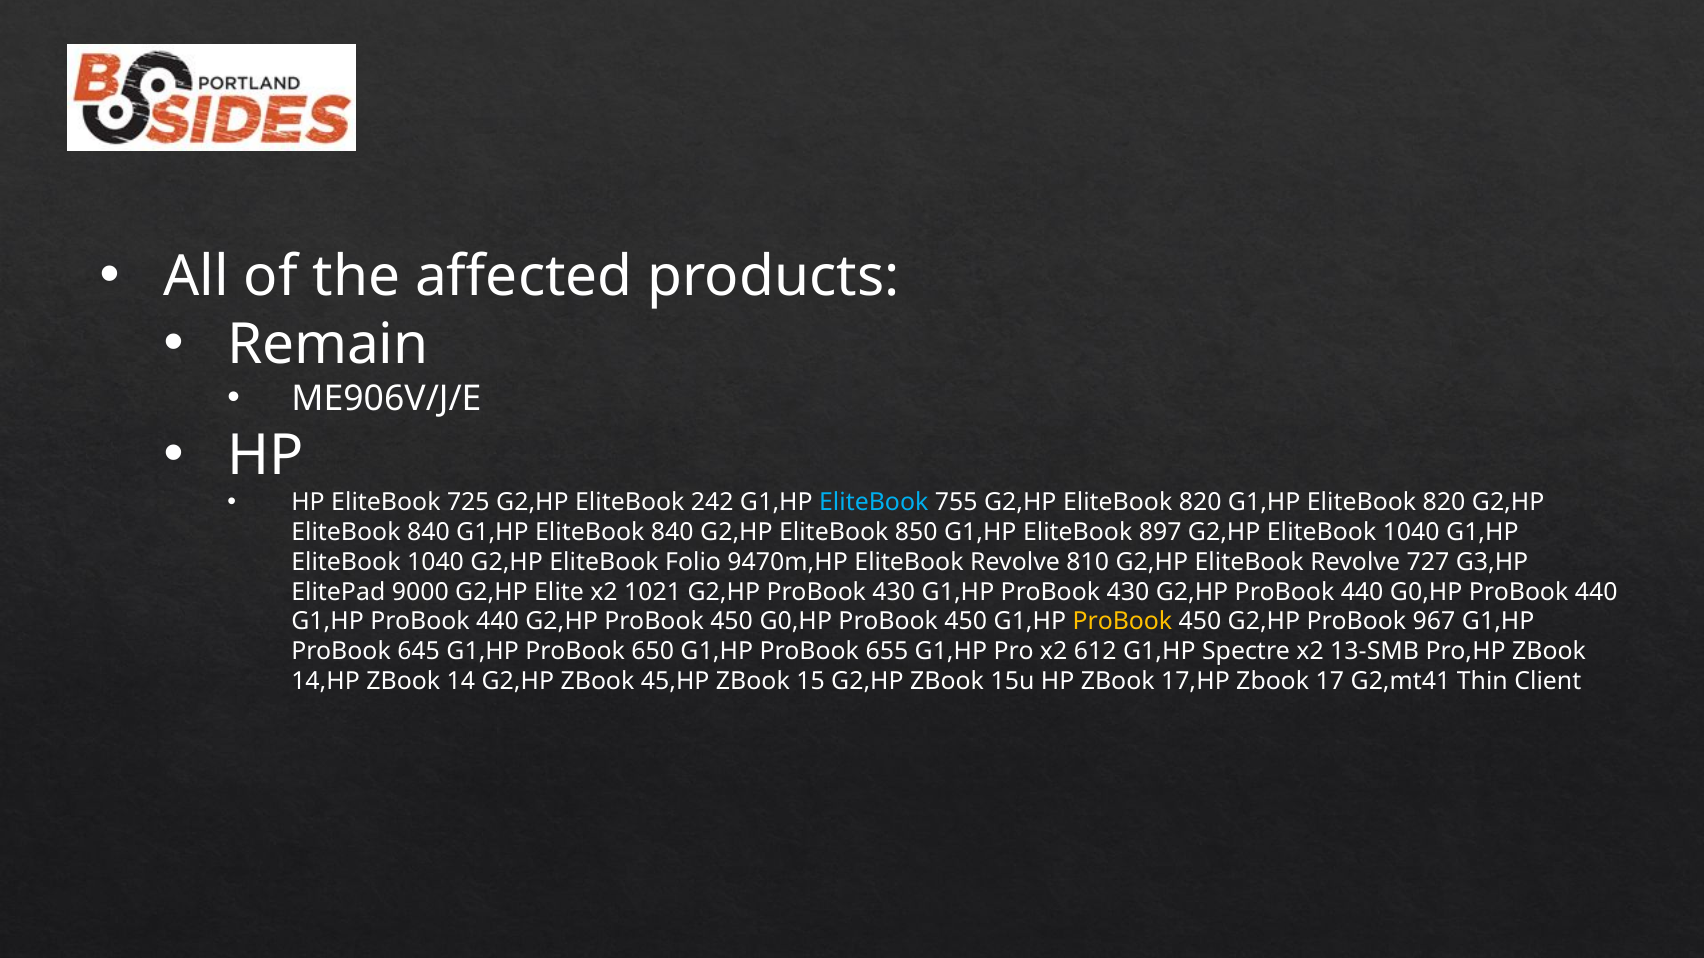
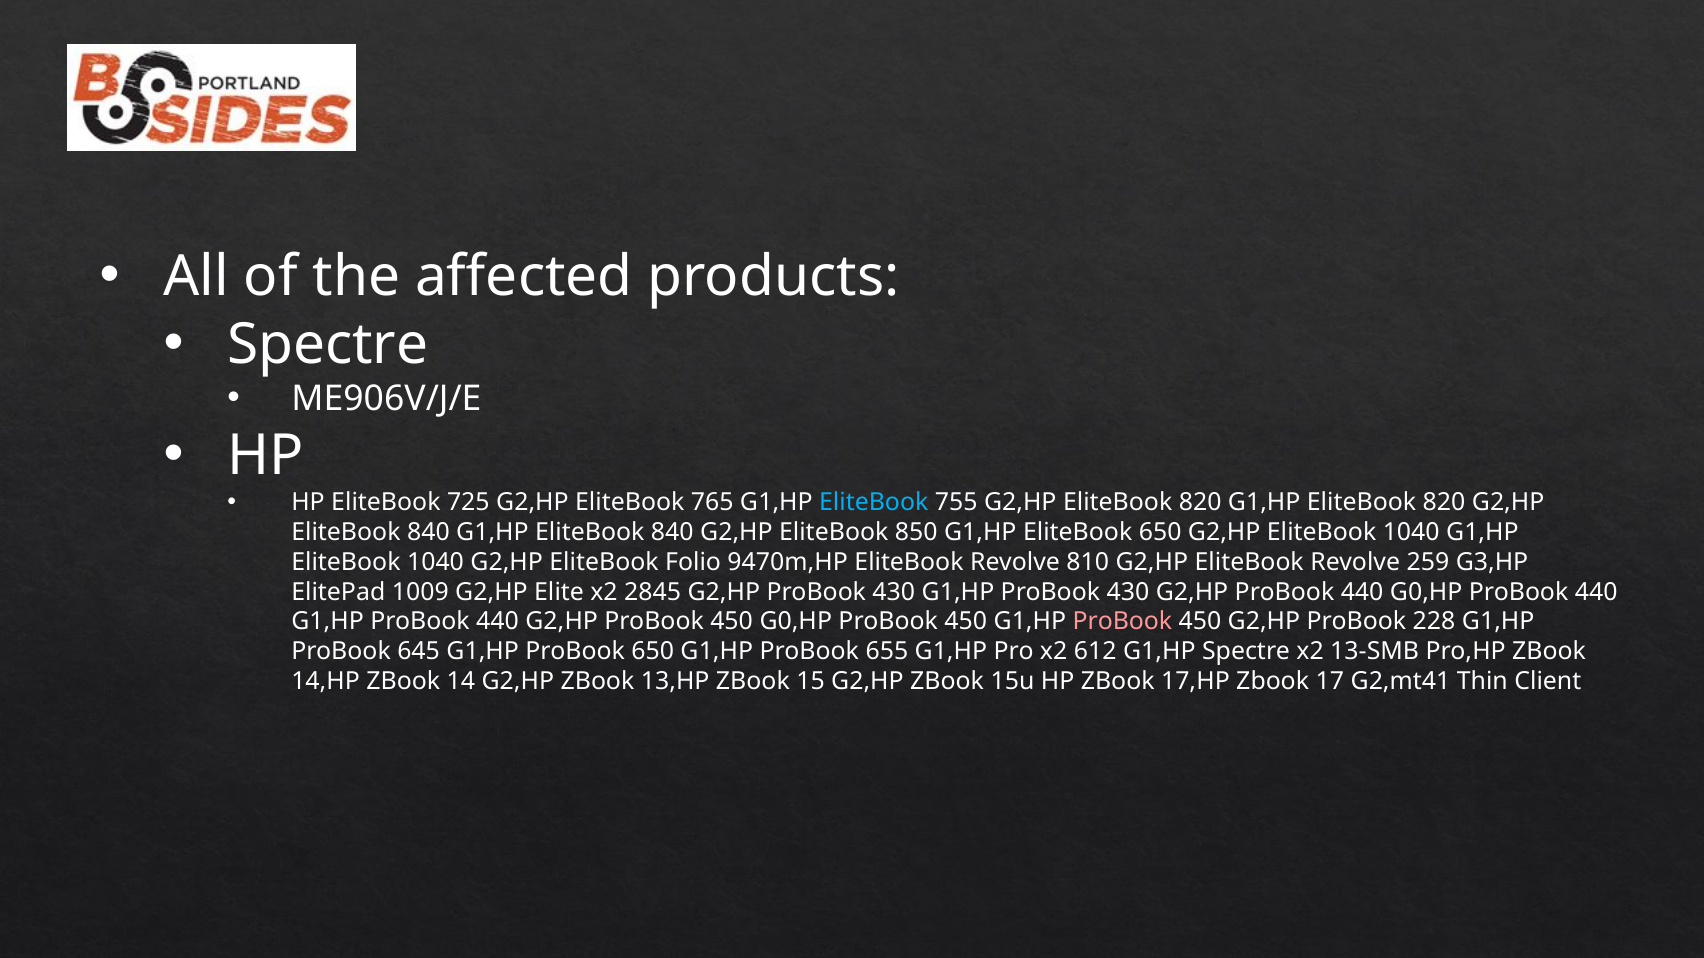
Remain at (328, 345): Remain -> Spectre
242: 242 -> 765
EliteBook 897: 897 -> 650
727: 727 -> 259
9000: 9000 -> 1009
1021: 1021 -> 2845
ProBook at (1122, 622) colour: yellow -> pink
967: 967 -> 228
45,HP: 45,HP -> 13,HP
